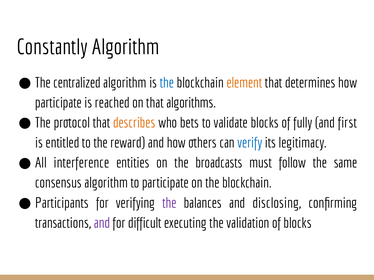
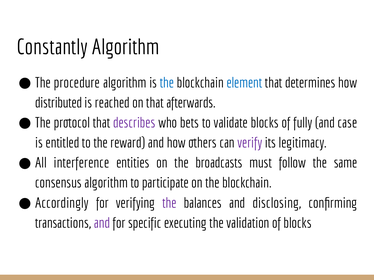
centralized: centralized -> procedure
element colour: orange -> blue
participate at (58, 103): participate -> distributed
algorithms: algorithms -> afterwards
describes colour: orange -> purple
first: first -> case
verify colour: blue -> purple
Participants: Participants -> Accordingly
difficult: difficult -> specific
